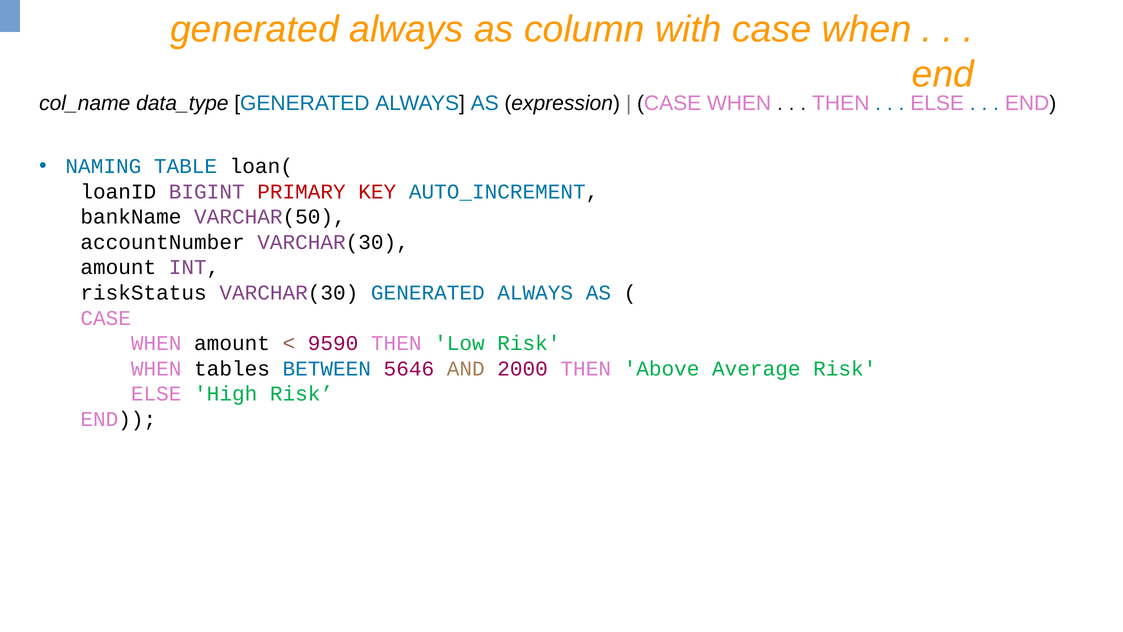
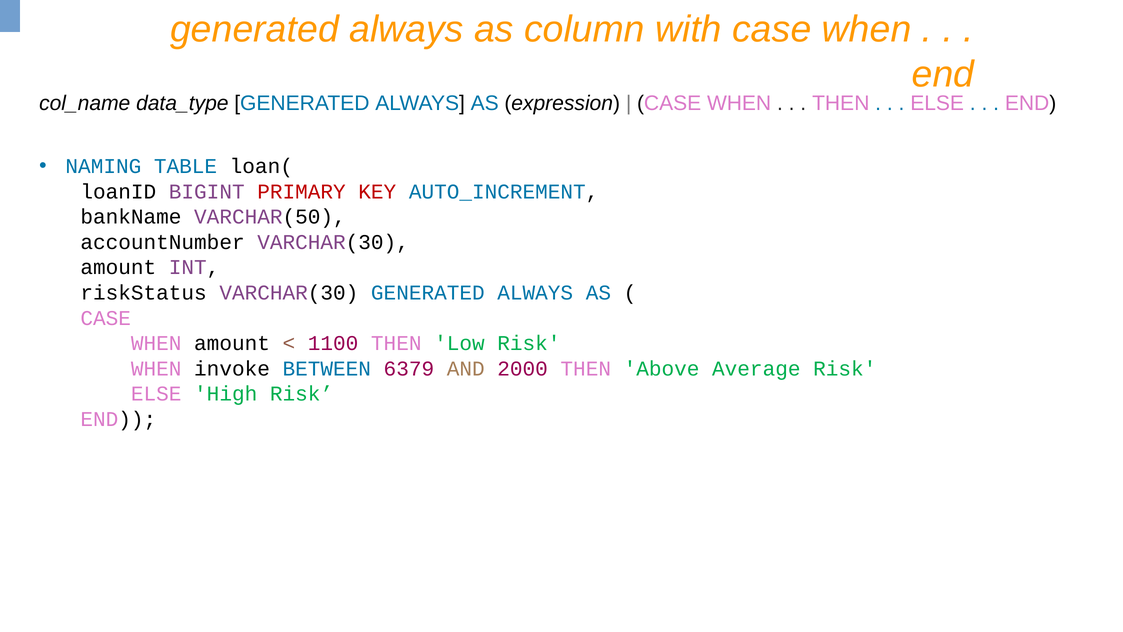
9590: 9590 -> 1100
tables: tables -> invoke
5646: 5646 -> 6379
